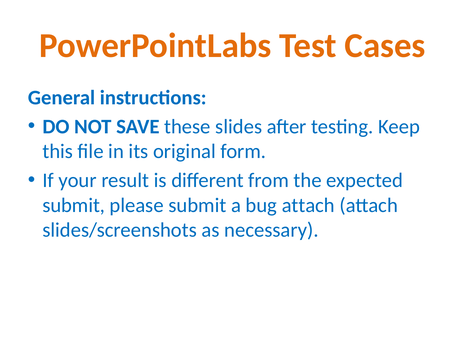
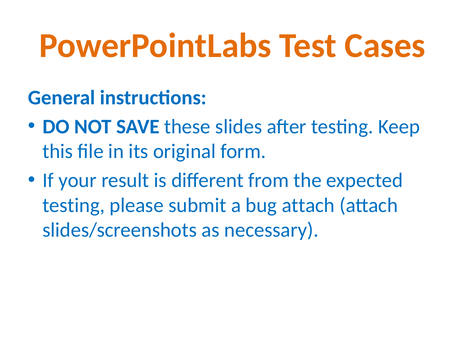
submit at (74, 205): submit -> testing
